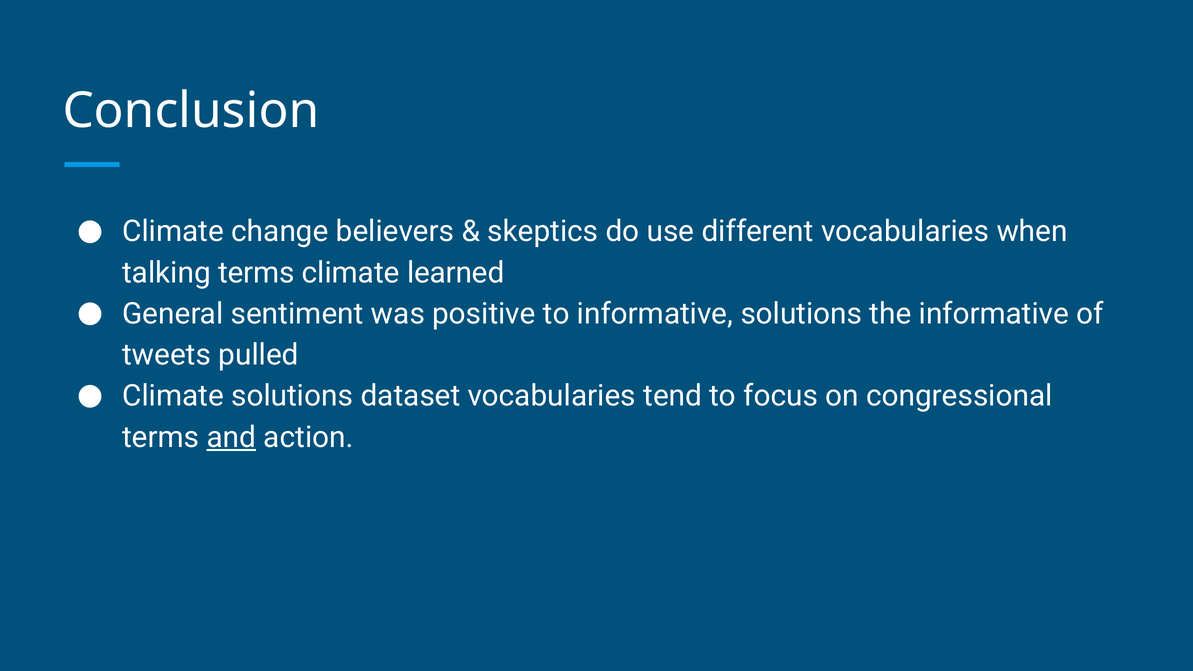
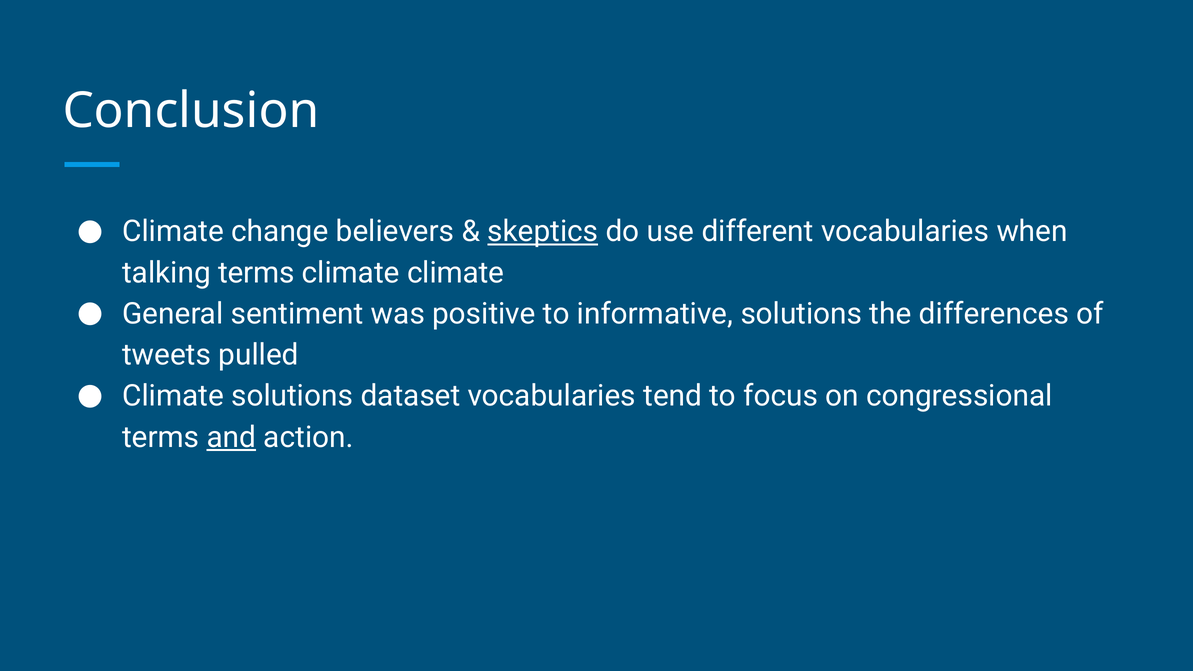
skeptics underline: none -> present
climate learned: learned -> climate
the informative: informative -> differences
